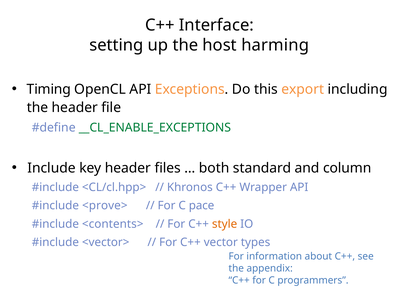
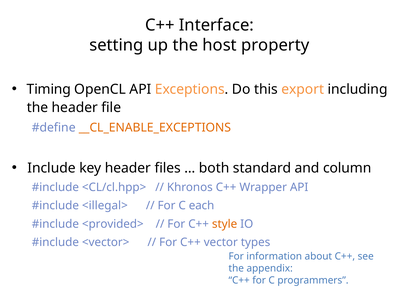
harming: harming -> property
__CL_ENABLE_EXCEPTIONS colour: green -> orange
<prove>: <prove> -> <illegal>
pace: pace -> each
<contents>: <contents> -> <provided>
